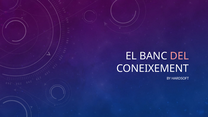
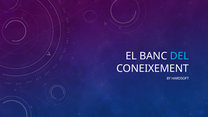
DEL colour: pink -> light blue
